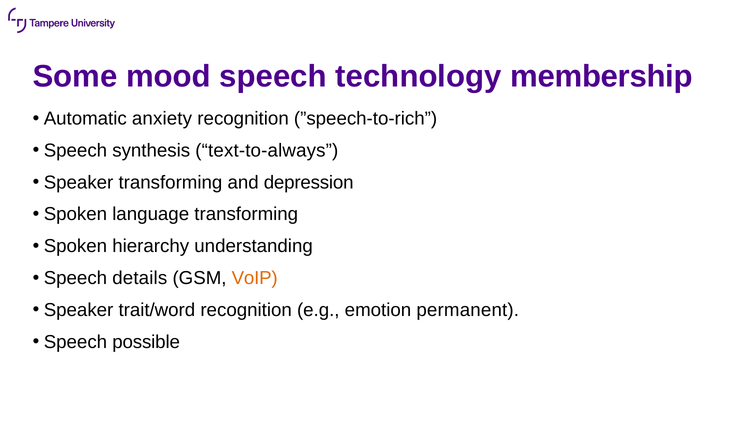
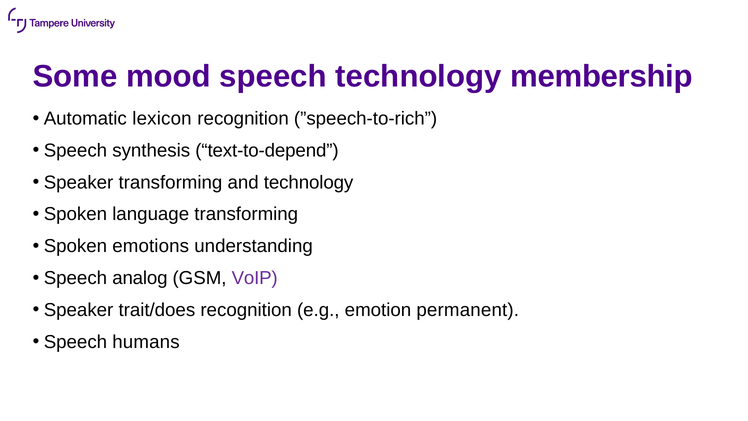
anxiety: anxiety -> lexicon
text-to-always: text-to-always -> text-to-depend
and depression: depression -> technology
hierarchy: hierarchy -> emotions
details: details -> analog
VoIP colour: orange -> purple
trait/word: trait/word -> trait/does
possible: possible -> humans
